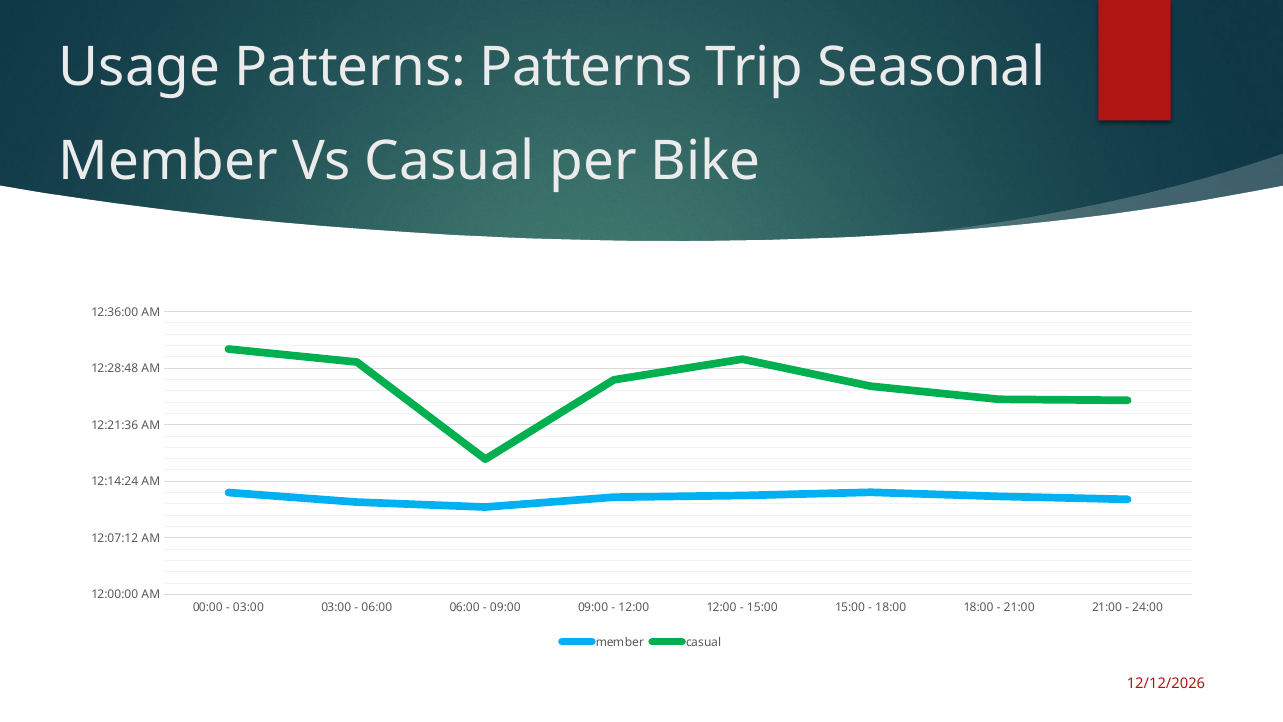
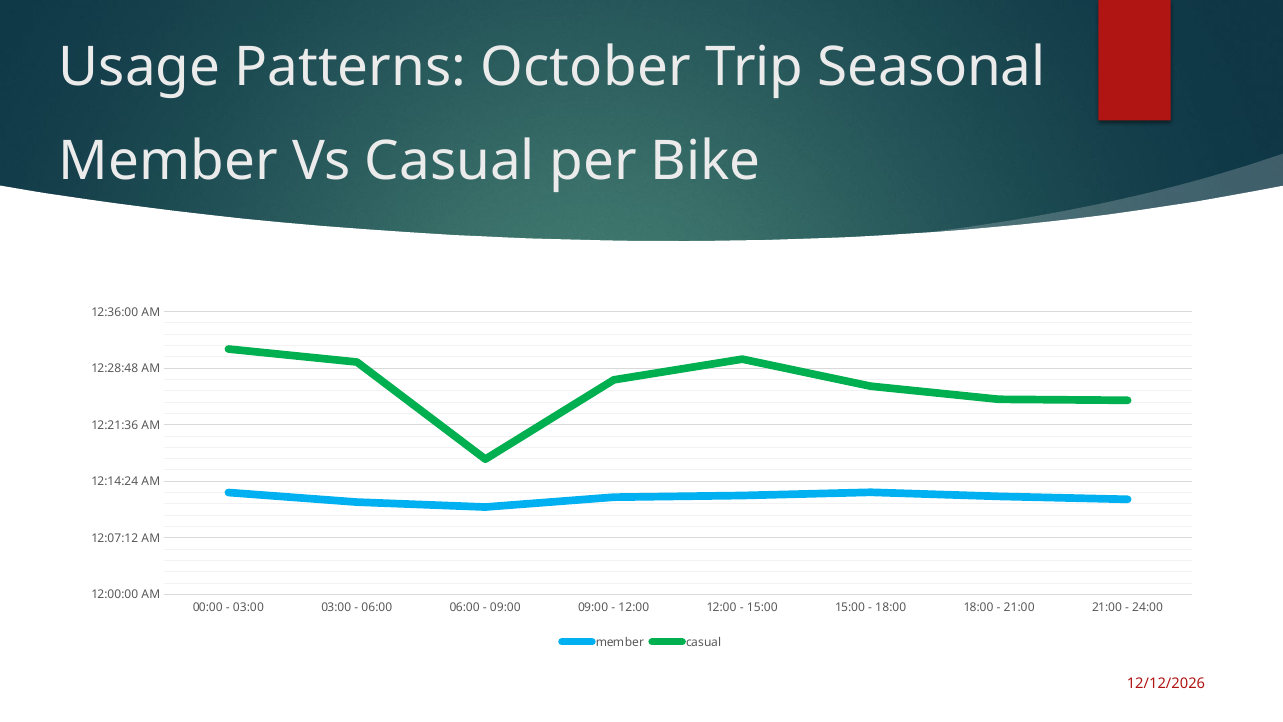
Patterns Patterns: Patterns -> October
